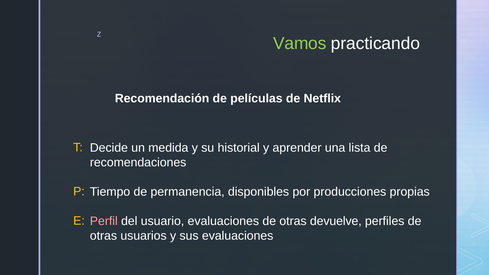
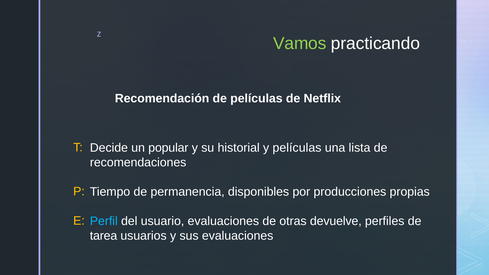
medida: medida -> popular
y aprender: aprender -> películas
Perfil colour: pink -> light blue
otras at (103, 236): otras -> tarea
